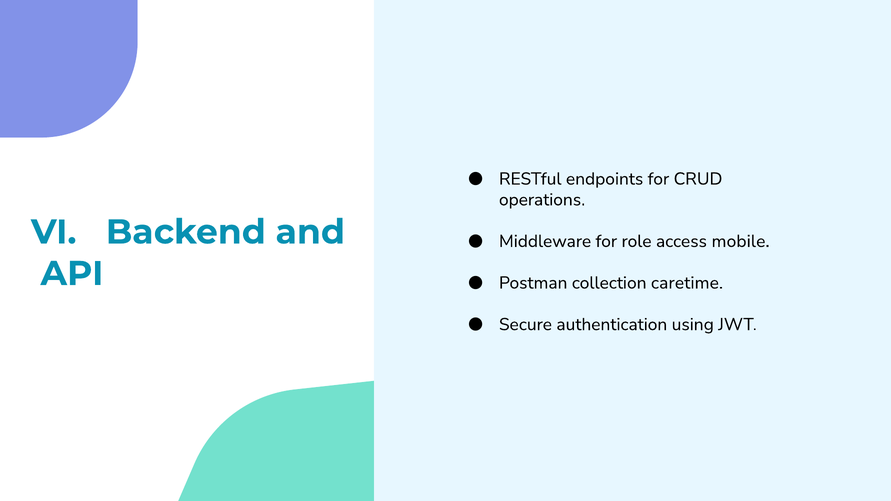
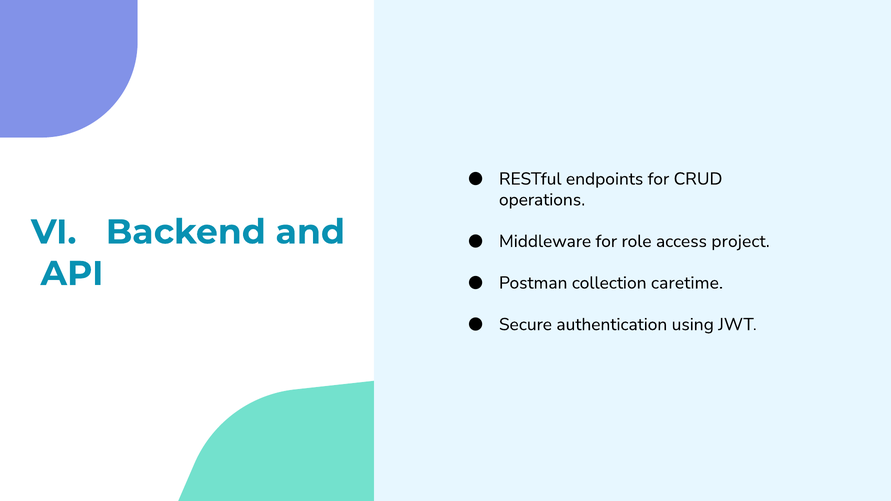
mobile: mobile -> project
